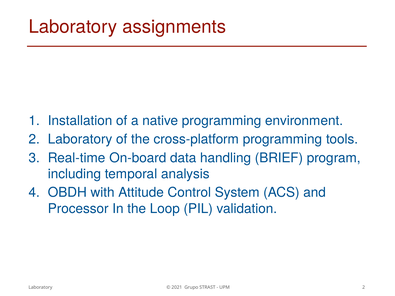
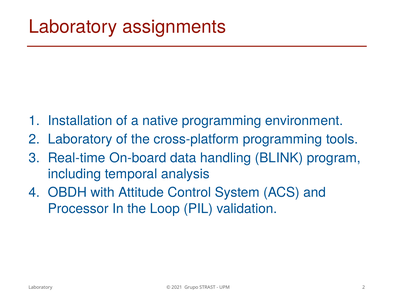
BRIEF: BRIEF -> BLINK
